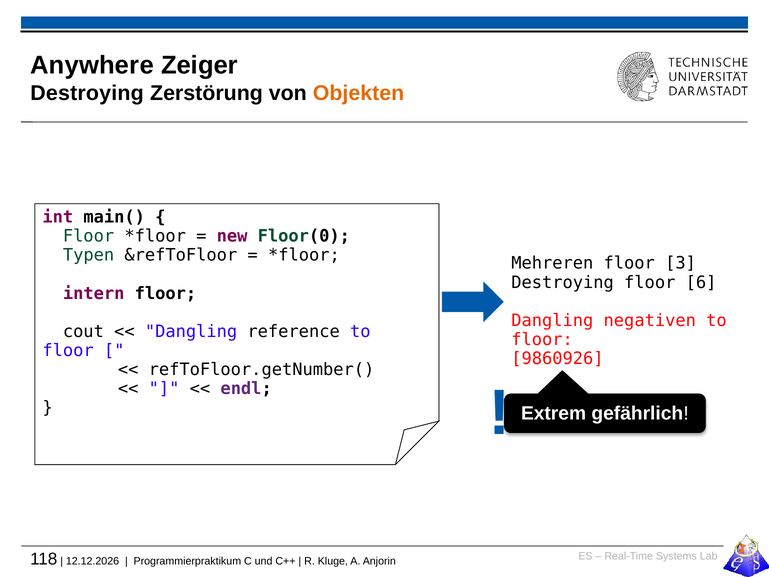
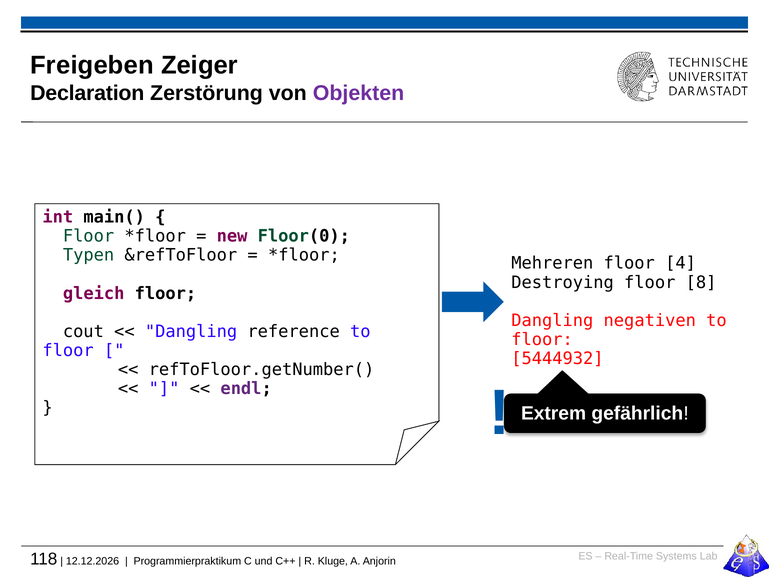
Anywhere: Anywhere -> Freigeben
Destroying at (87, 93): Destroying -> Declaration
Objekten colour: orange -> purple
3: 3 -> 4
6: 6 -> 8
intern: intern -> gleich
9860926: 9860926 -> 5444932
